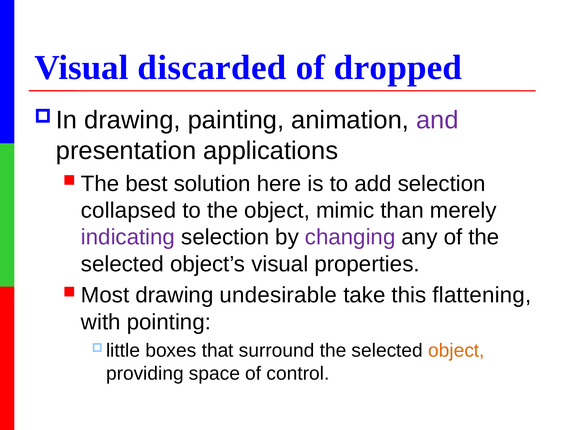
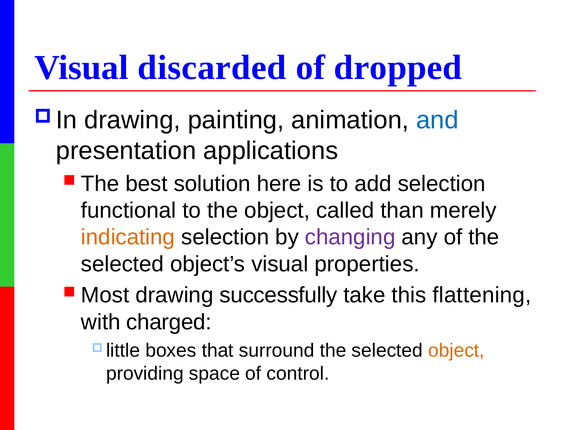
and colour: purple -> blue
collapsed: collapsed -> functional
mimic: mimic -> called
indicating colour: purple -> orange
undesirable: undesirable -> successfully
pointing: pointing -> charged
